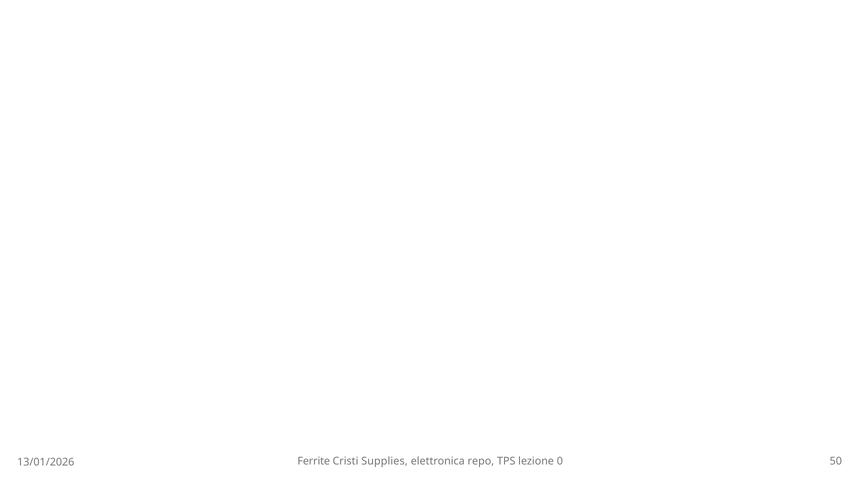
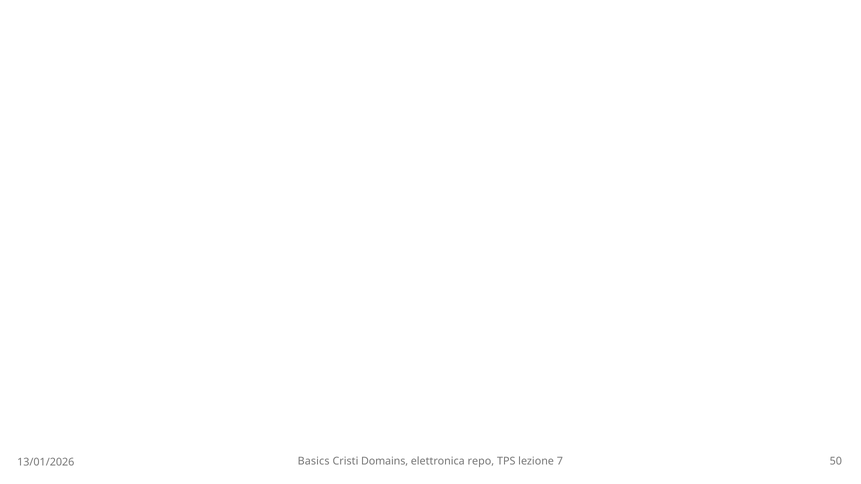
Ferrite: Ferrite -> Basics
Supplies: Supplies -> Domains
0: 0 -> 7
